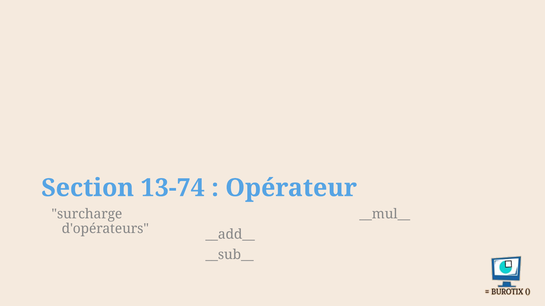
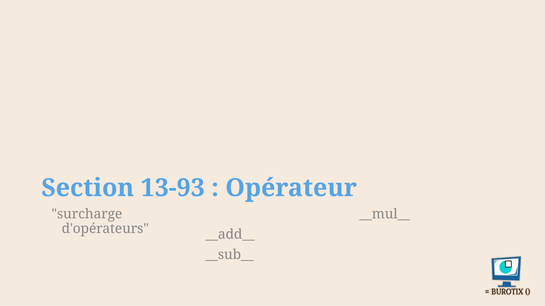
13-74: 13-74 -> 13-93
